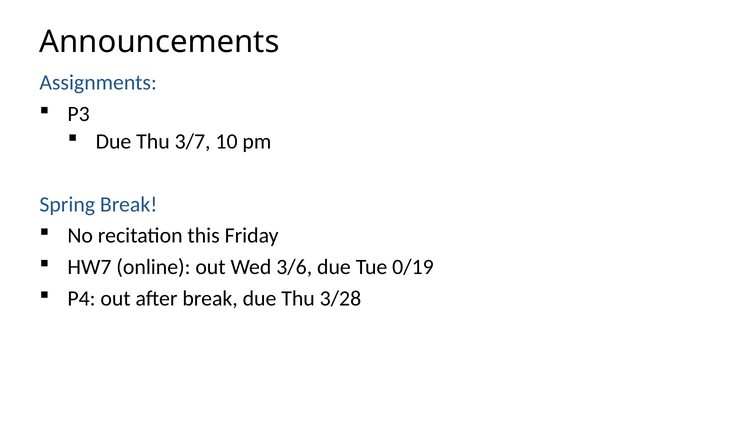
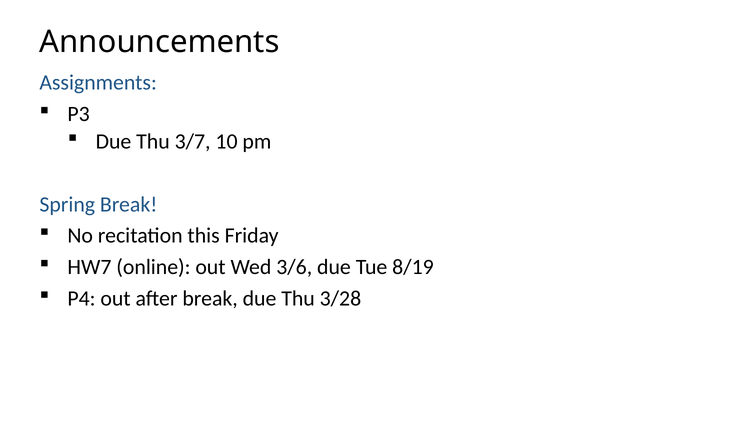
0/19: 0/19 -> 8/19
